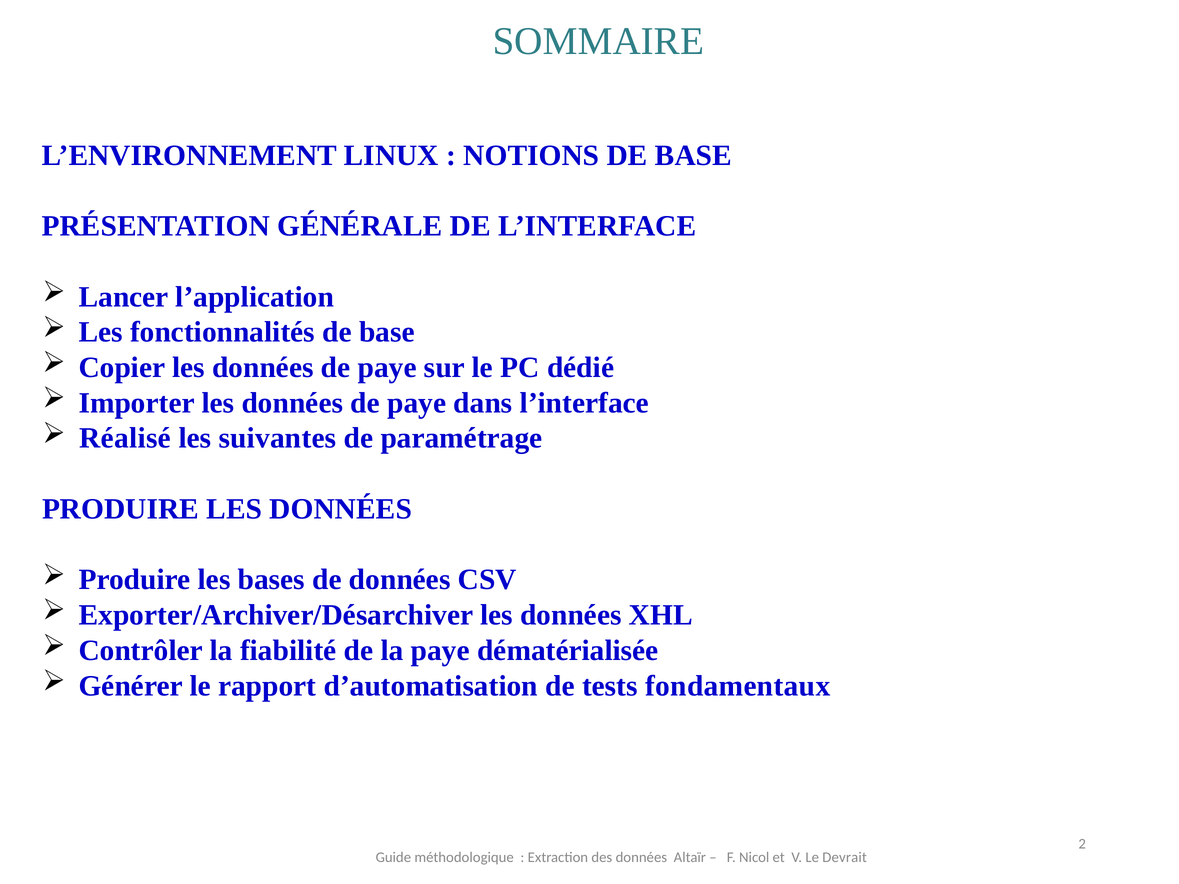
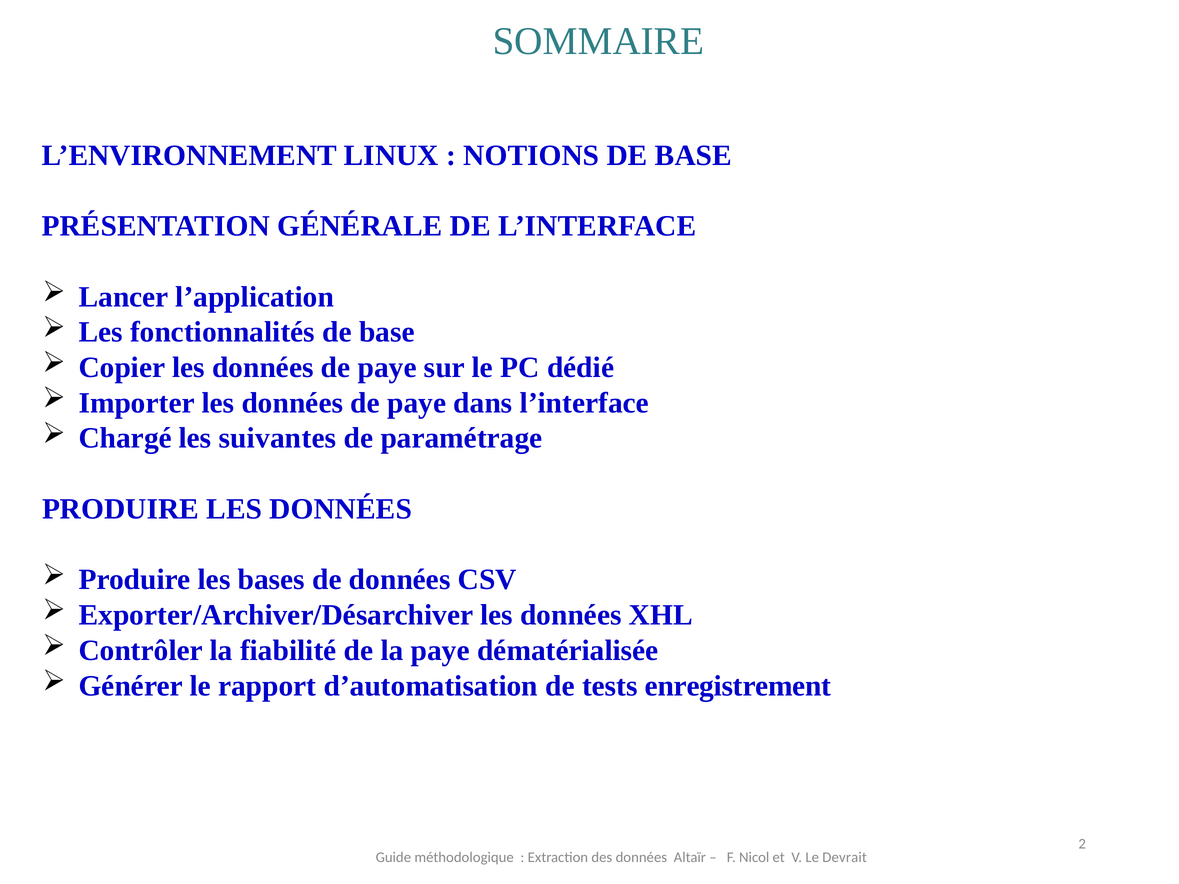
Réalisé: Réalisé -> Chargé
fondamentaux: fondamentaux -> enregistrement
